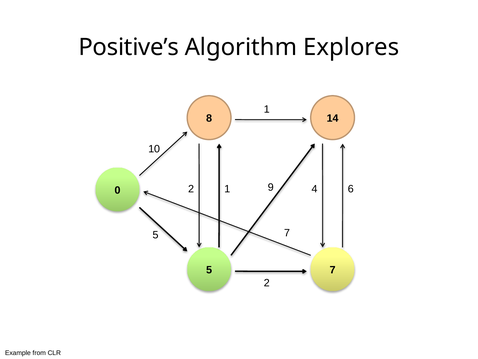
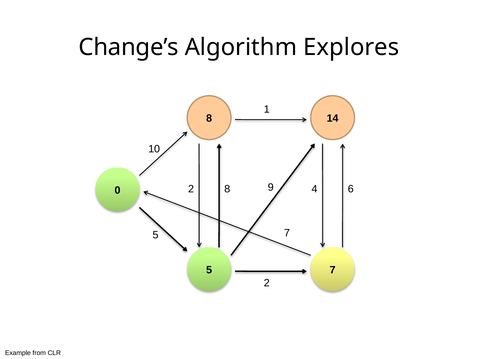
Positive’s: Positive’s -> Change’s
1 at (227, 189): 1 -> 8
